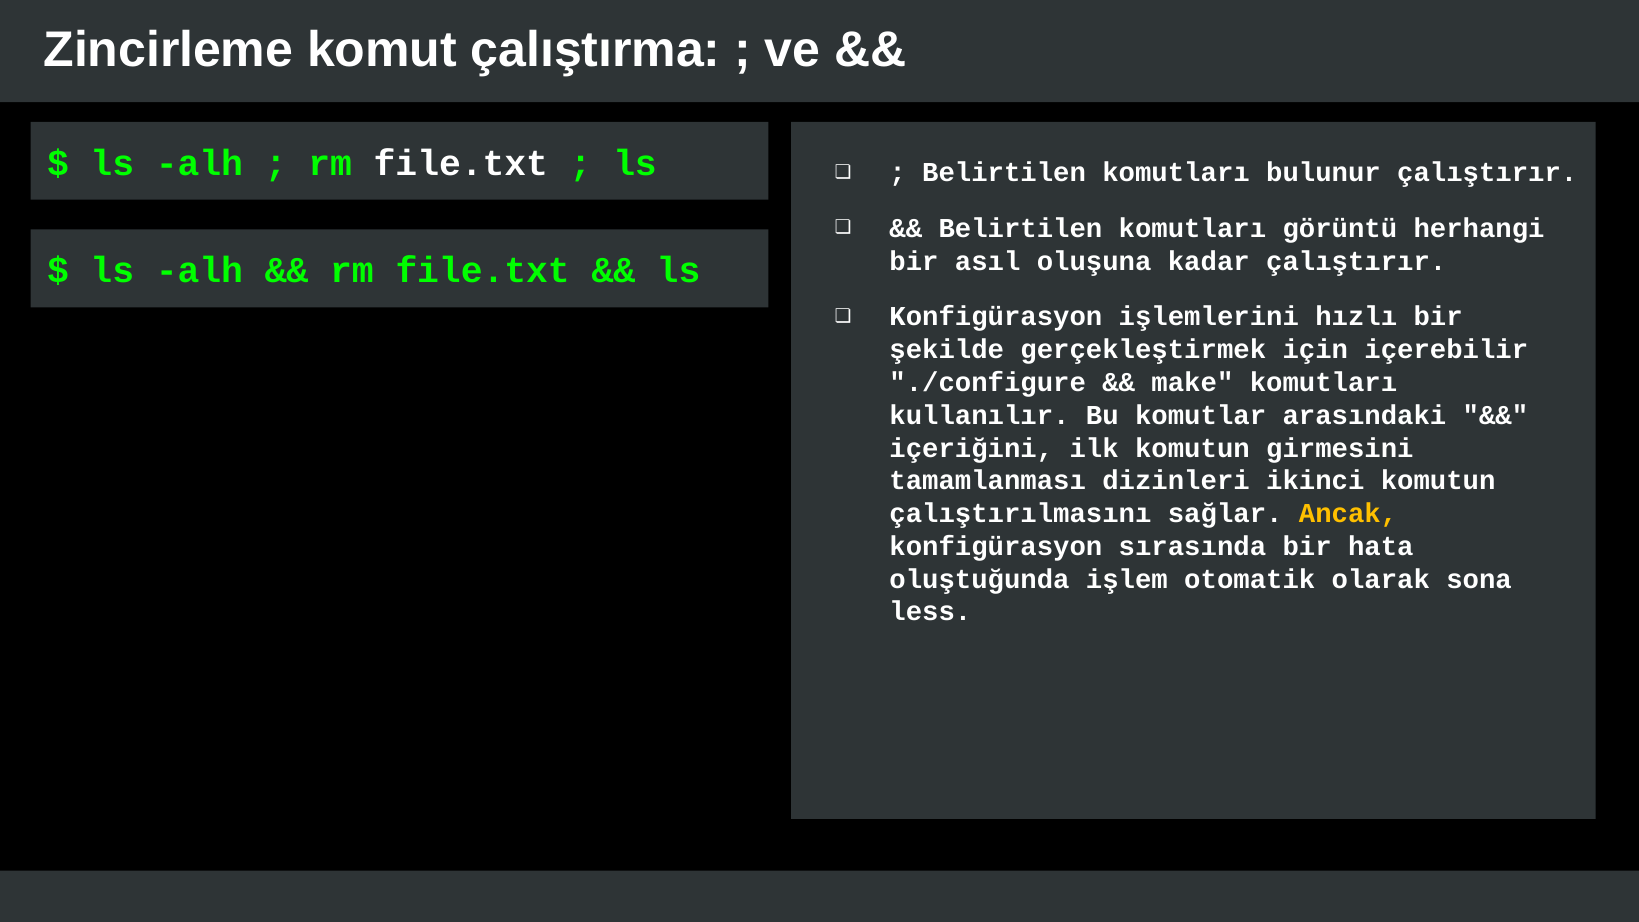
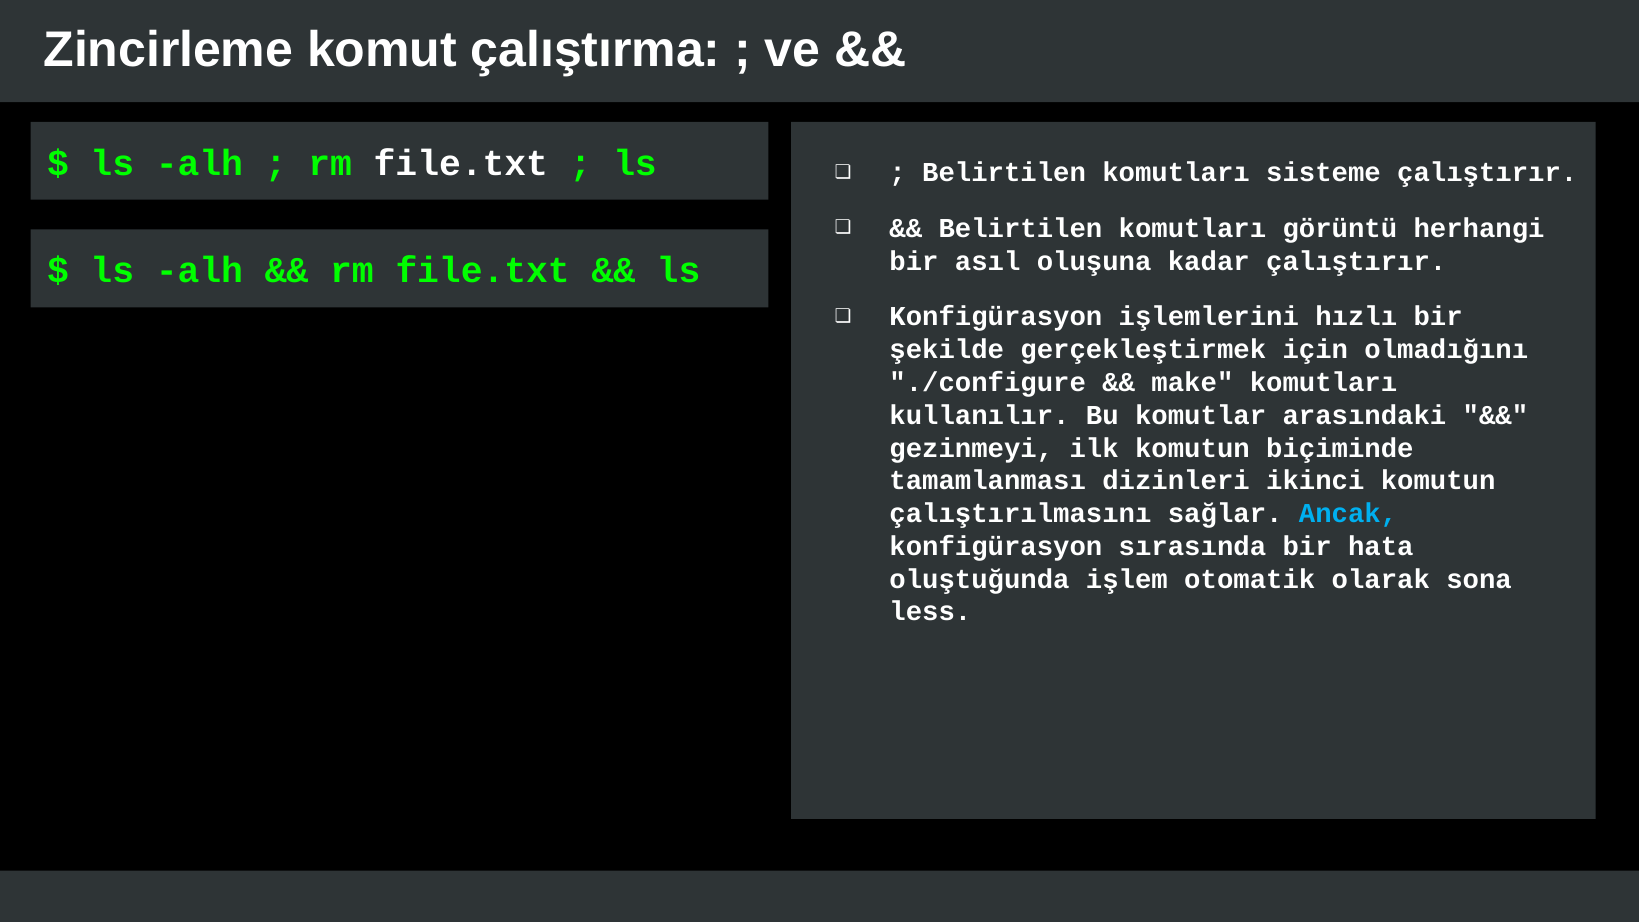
bulunur: bulunur -> sisteme
içerebilir: içerebilir -> olmadığını
içeriğini: içeriğini -> gezinmeyi
girmesini: girmesini -> biçiminde
Ancak colour: yellow -> light blue
